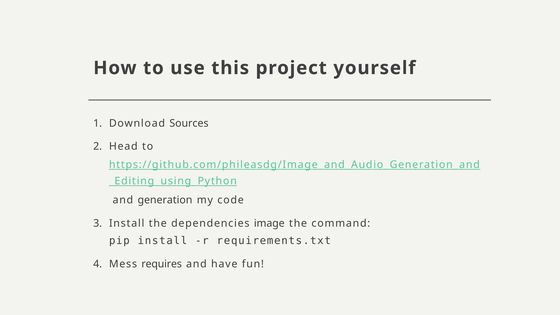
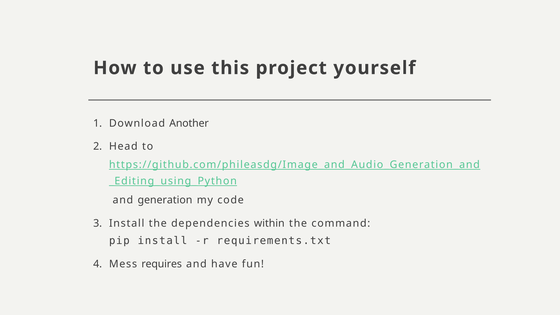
Sources: Sources -> Another
image: image -> within
